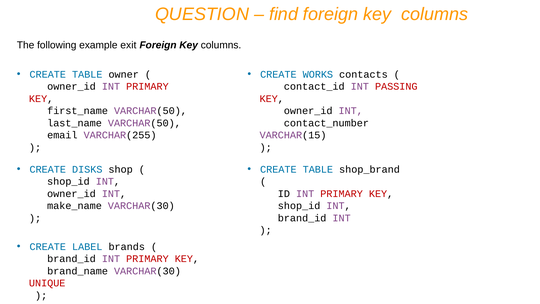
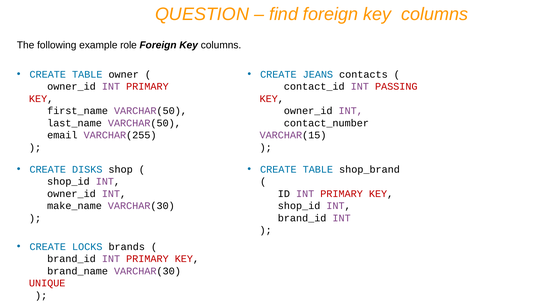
exit: exit -> role
WORKS: WORKS -> JEANS
LABEL: LABEL -> LOCKS
